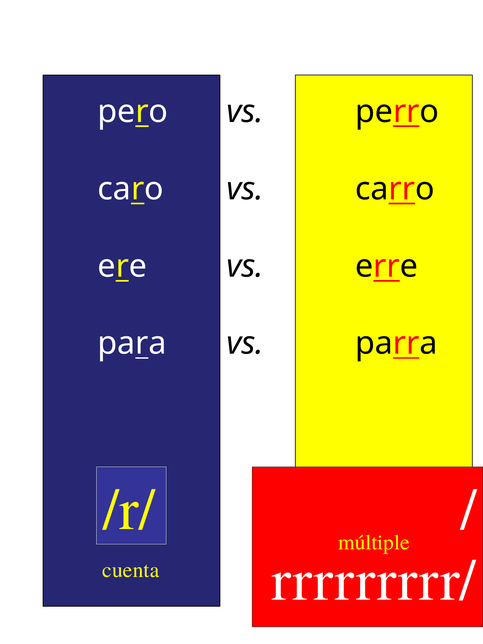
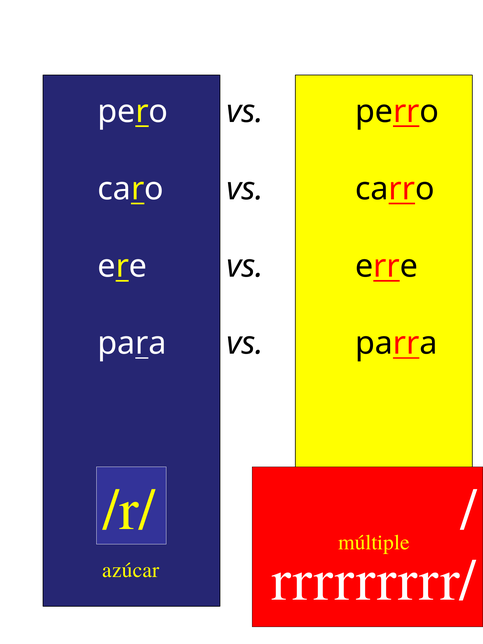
cuenta: cuenta -> azúcar
